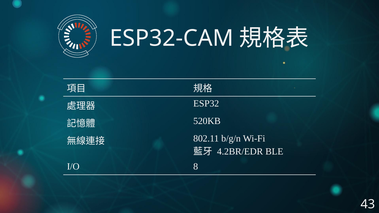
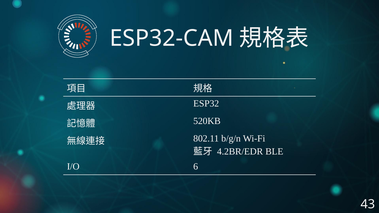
8: 8 -> 6
